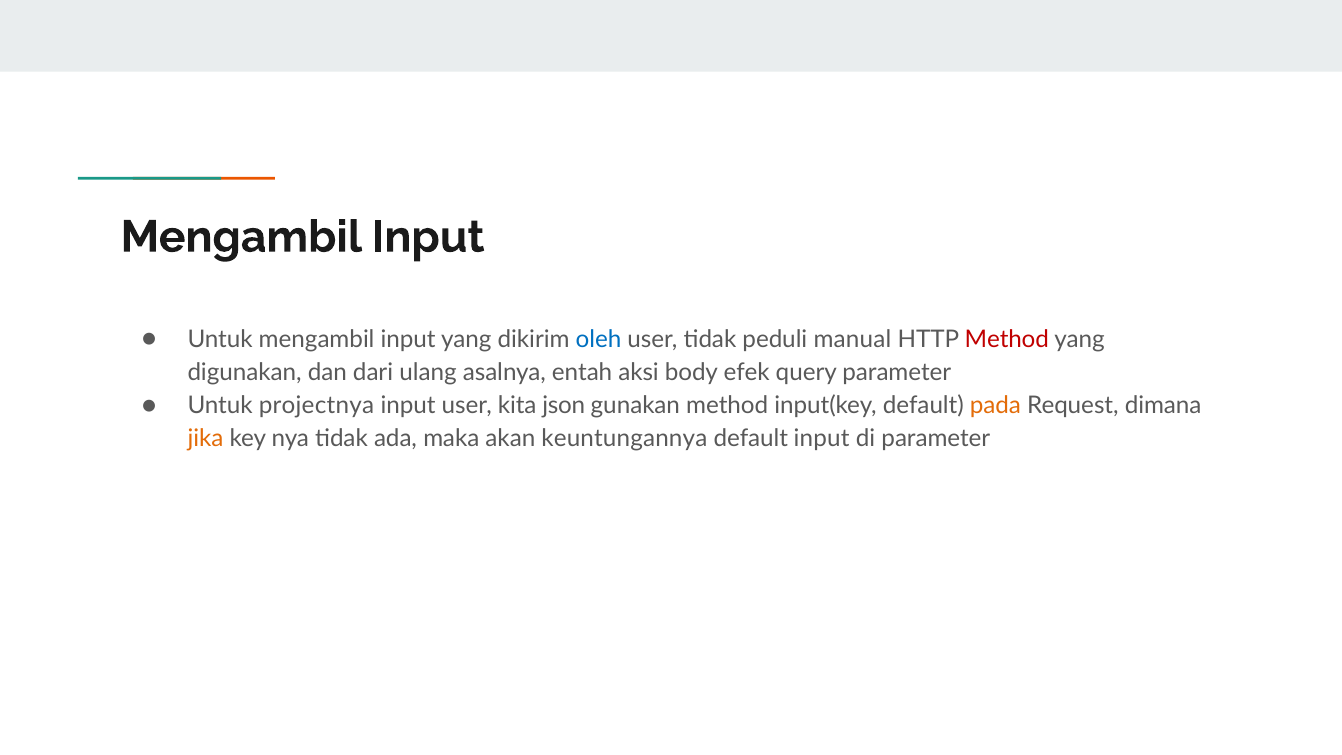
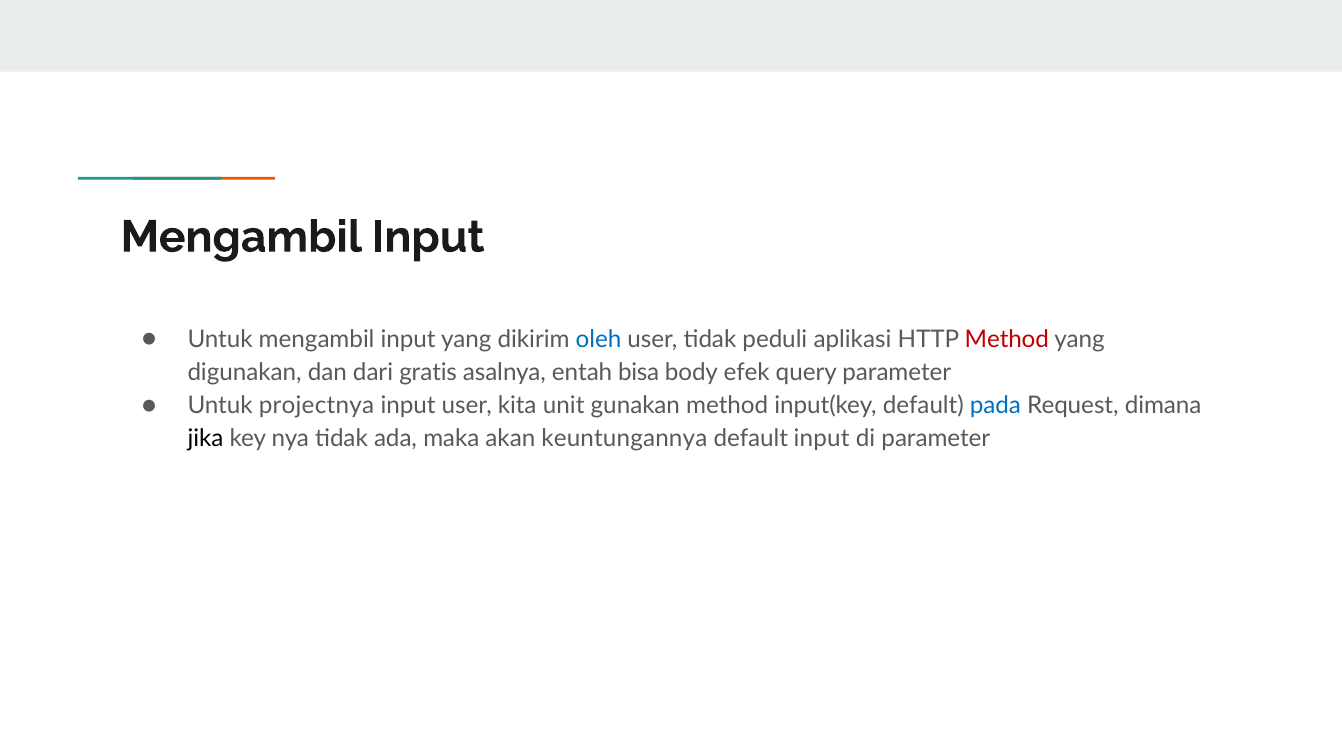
manual: manual -> aplikasi
ulang: ulang -> gratis
aksi: aksi -> bisa
json: json -> unit
pada colour: orange -> blue
jika colour: orange -> black
